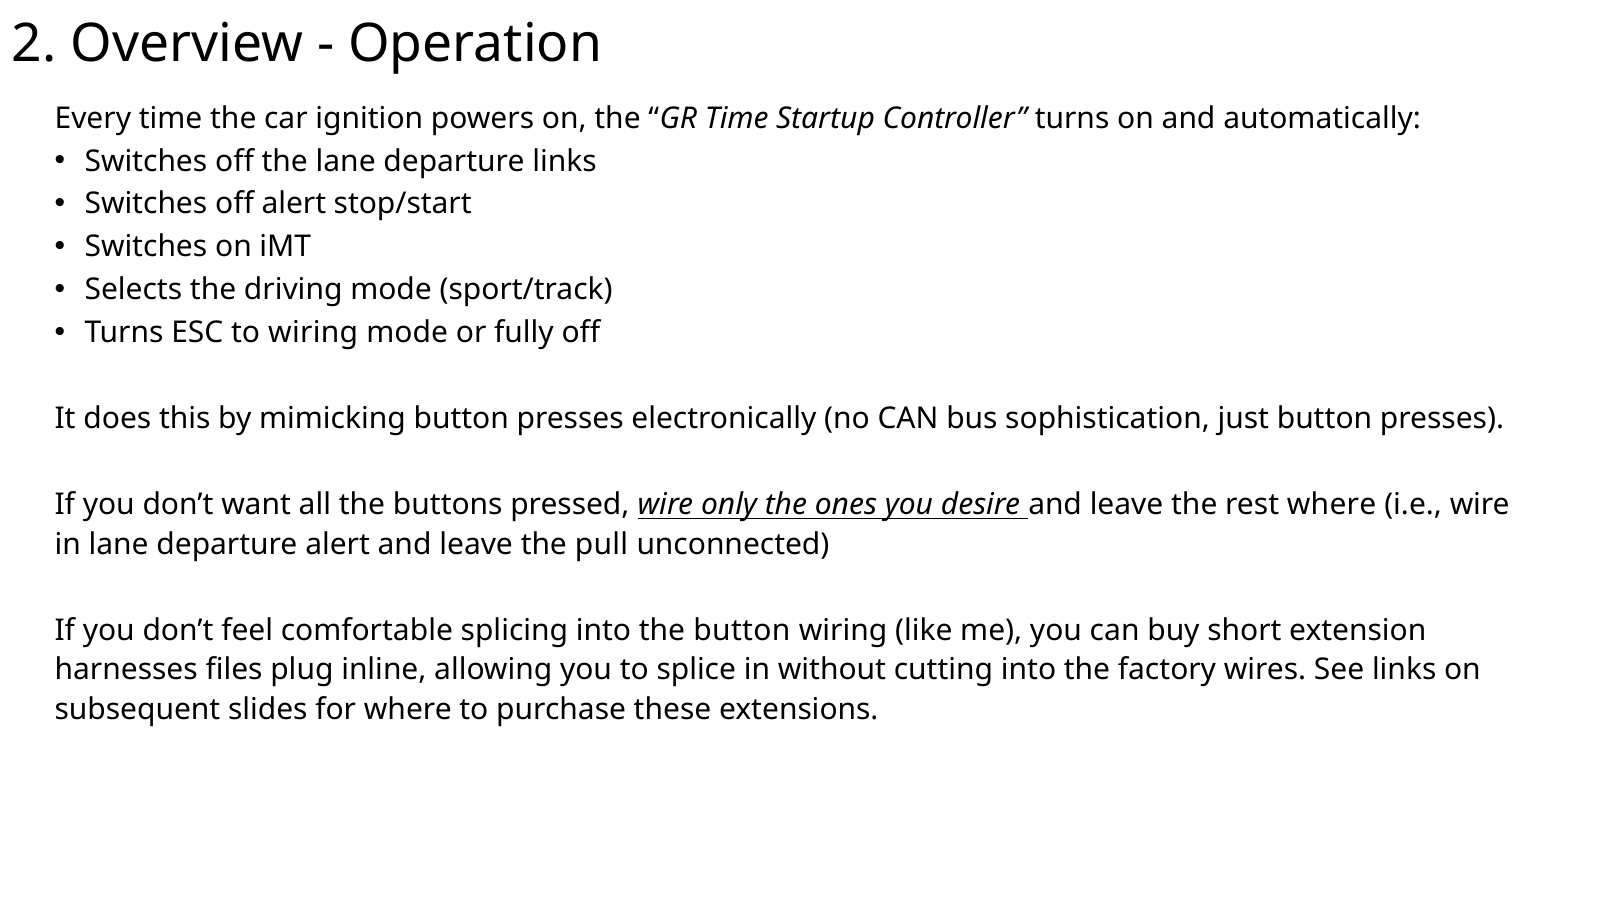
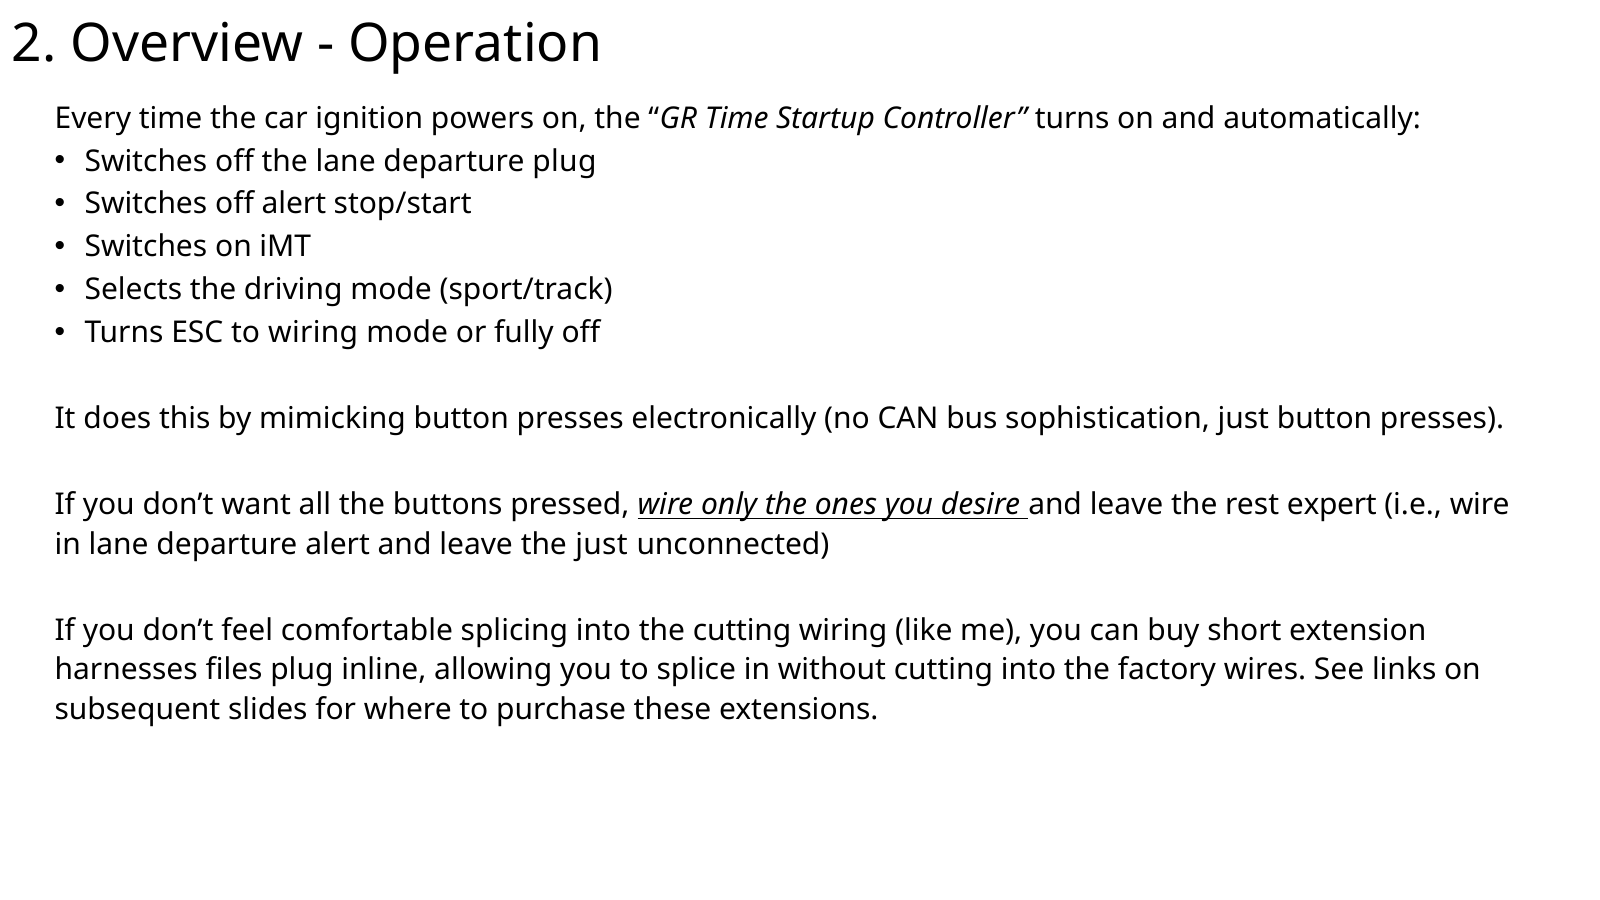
departure links: links -> plug
rest where: where -> expert
the pull: pull -> just
the button: button -> cutting
